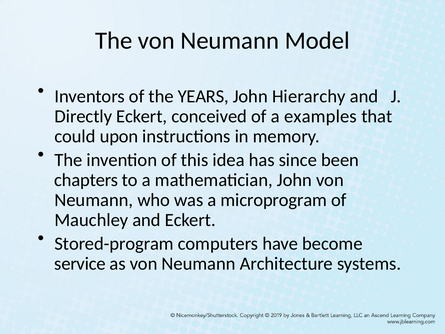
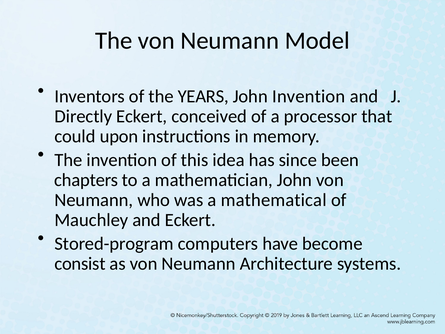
John Hierarchy: Hierarchy -> Invention
examples: examples -> processor
microprogram: microprogram -> mathematical
service: service -> consist
